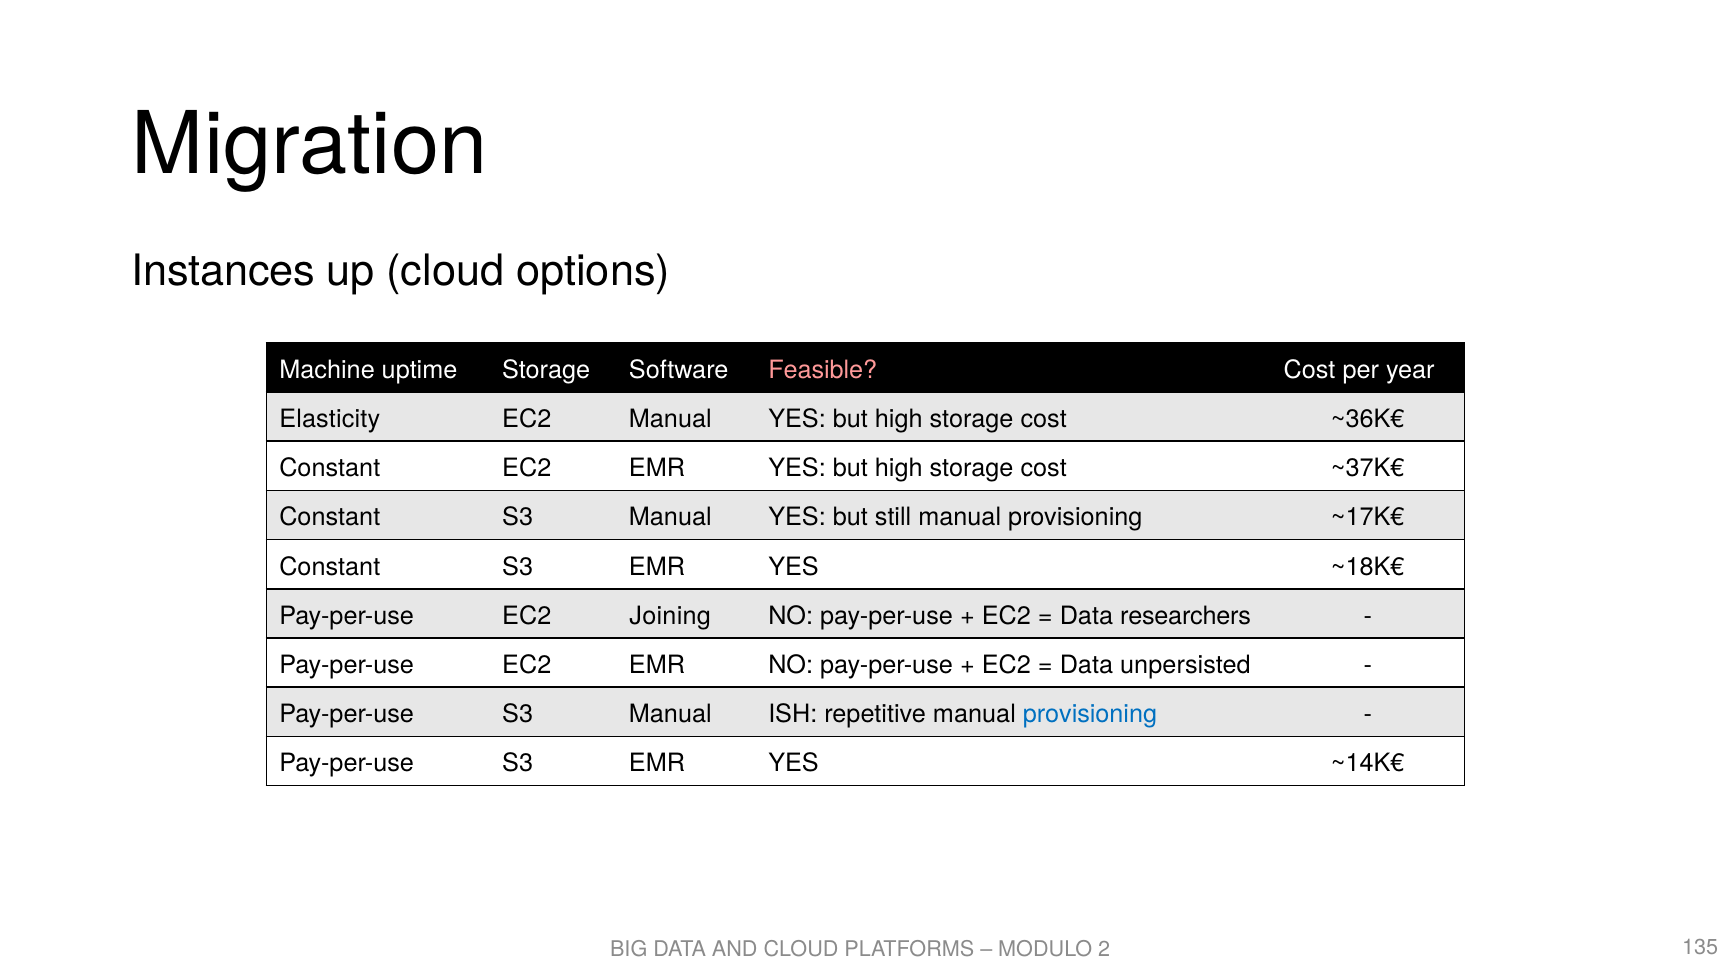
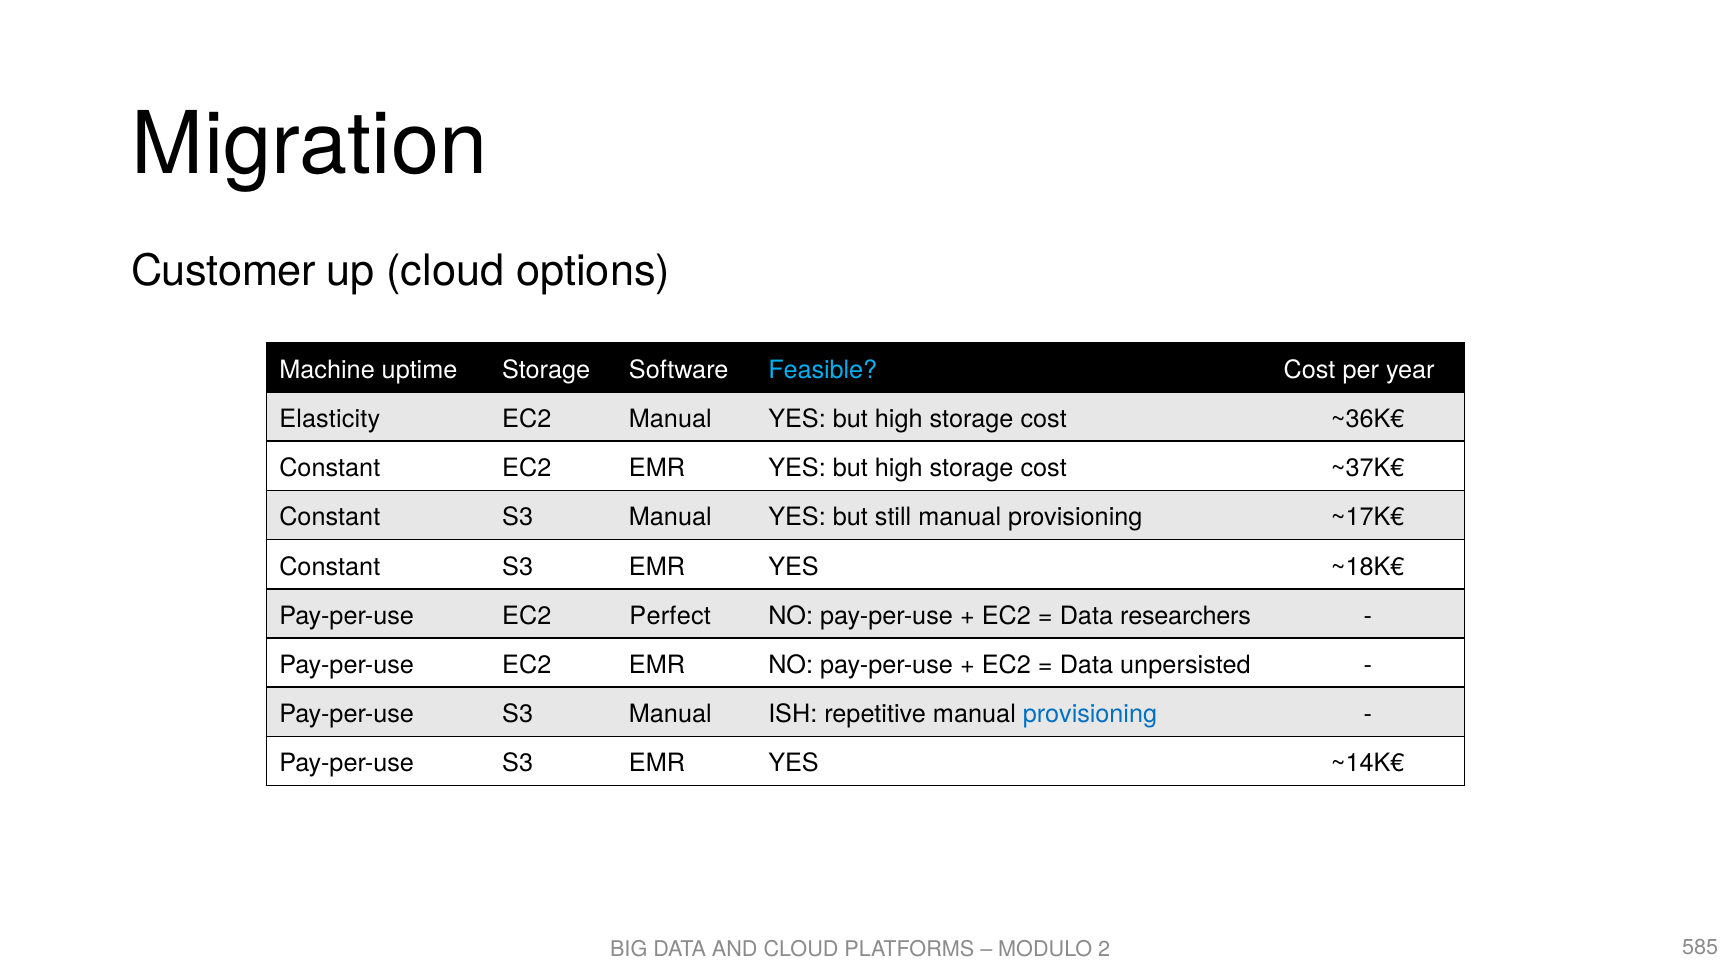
Instances: Instances -> Customer
Feasible colour: pink -> light blue
Joining: Joining -> Perfect
135: 135 -> 585
